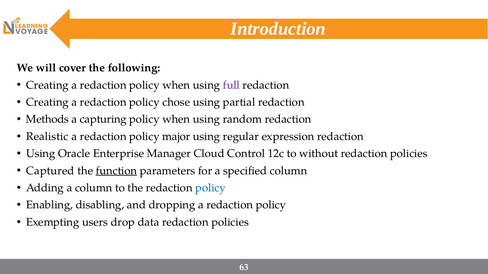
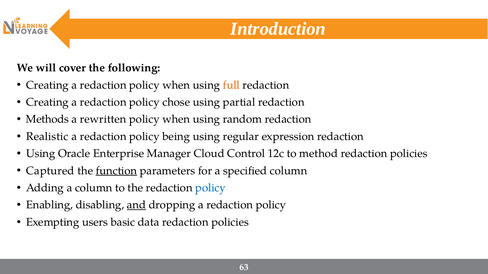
full colour: purple -> orange
capturing: capturing -> rewritten
major: major -> being
without: without -> method
and underline: none -> present
drop: drop -> basic
